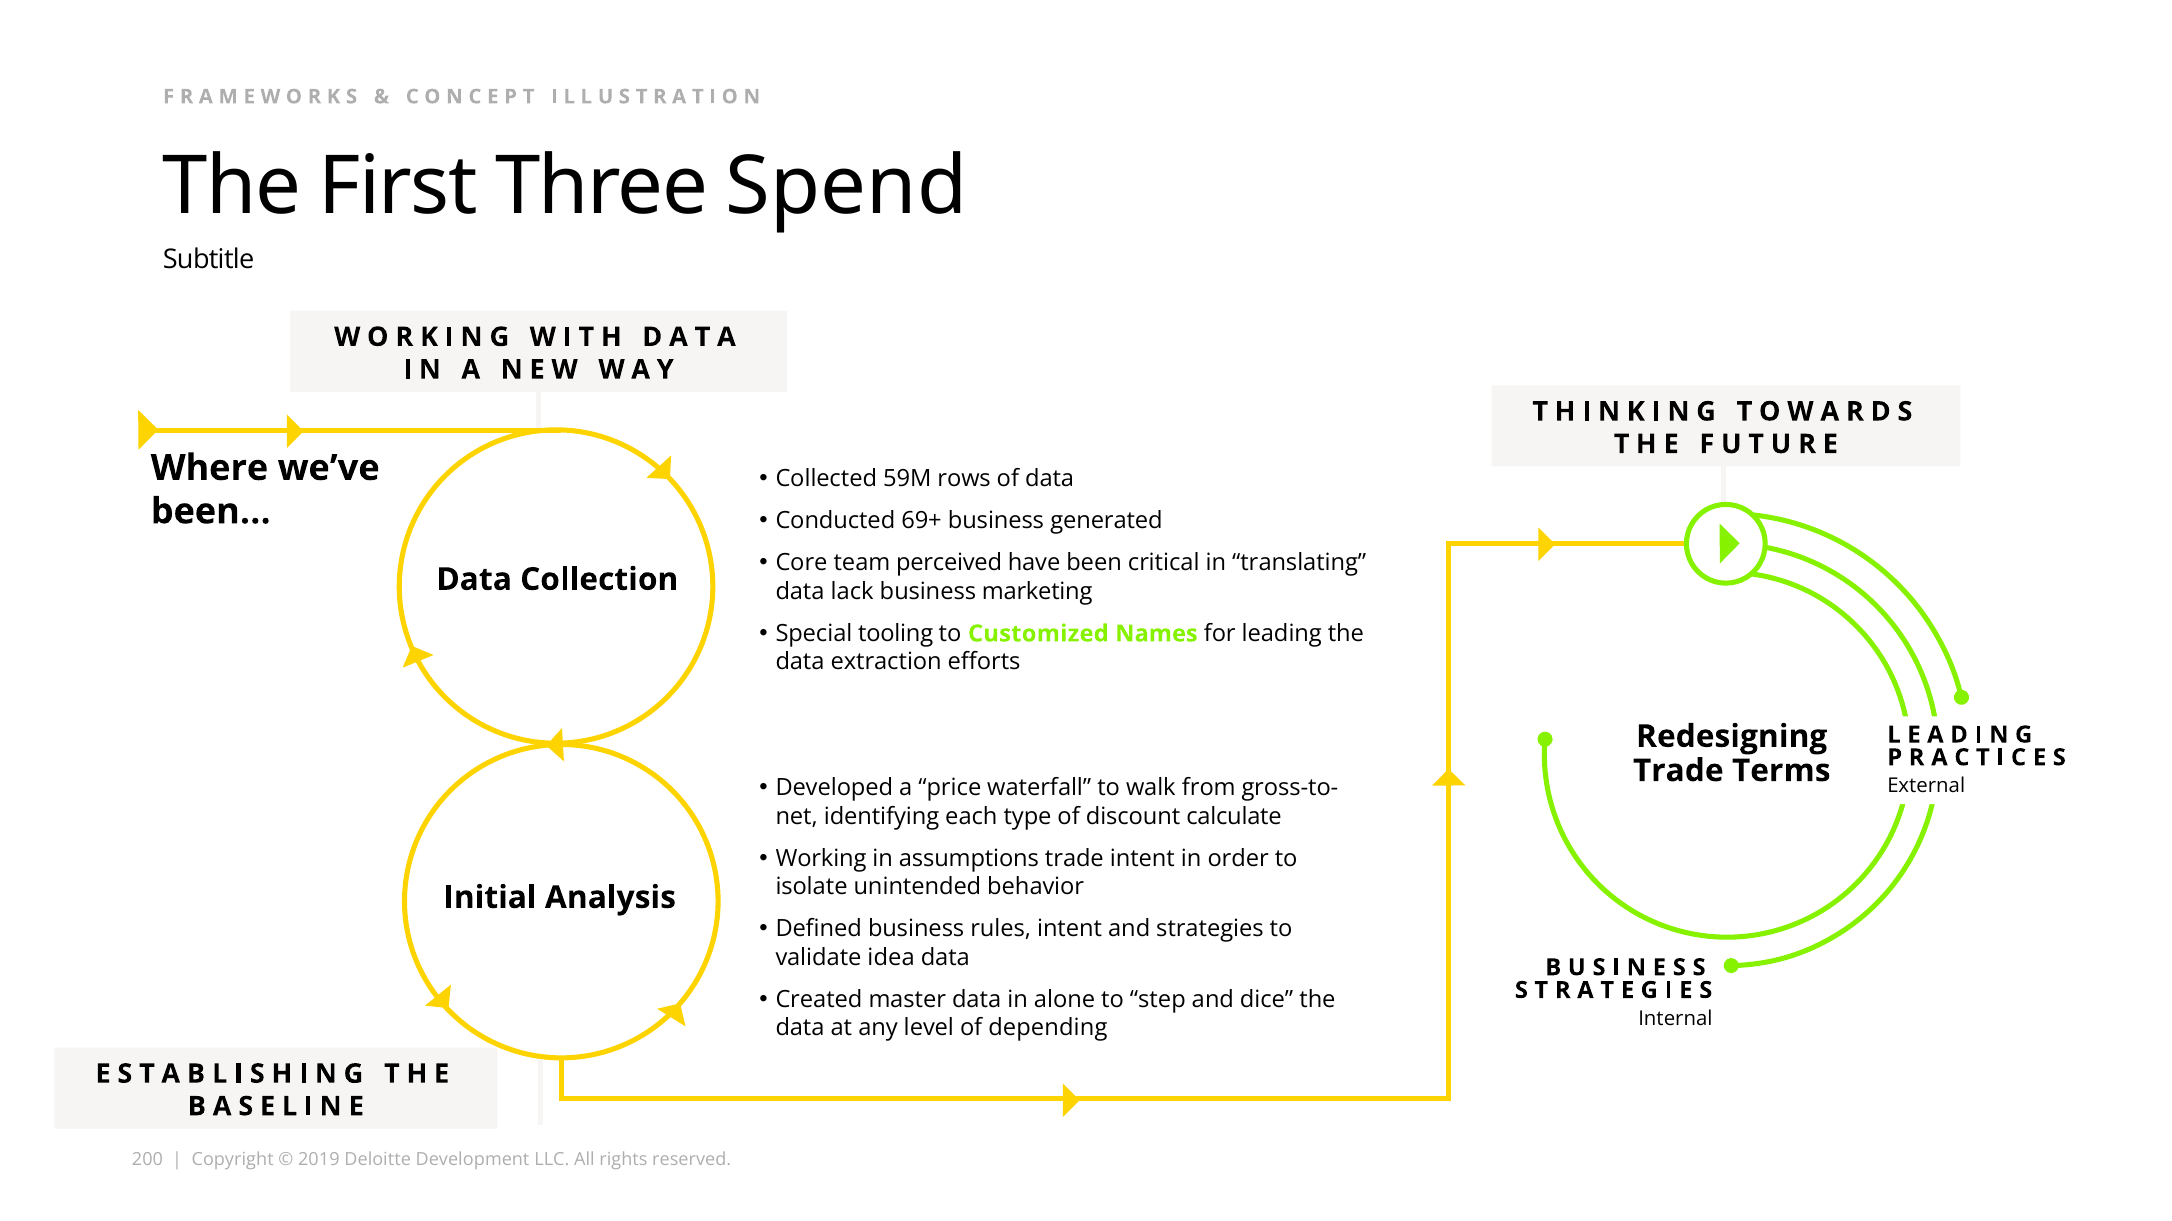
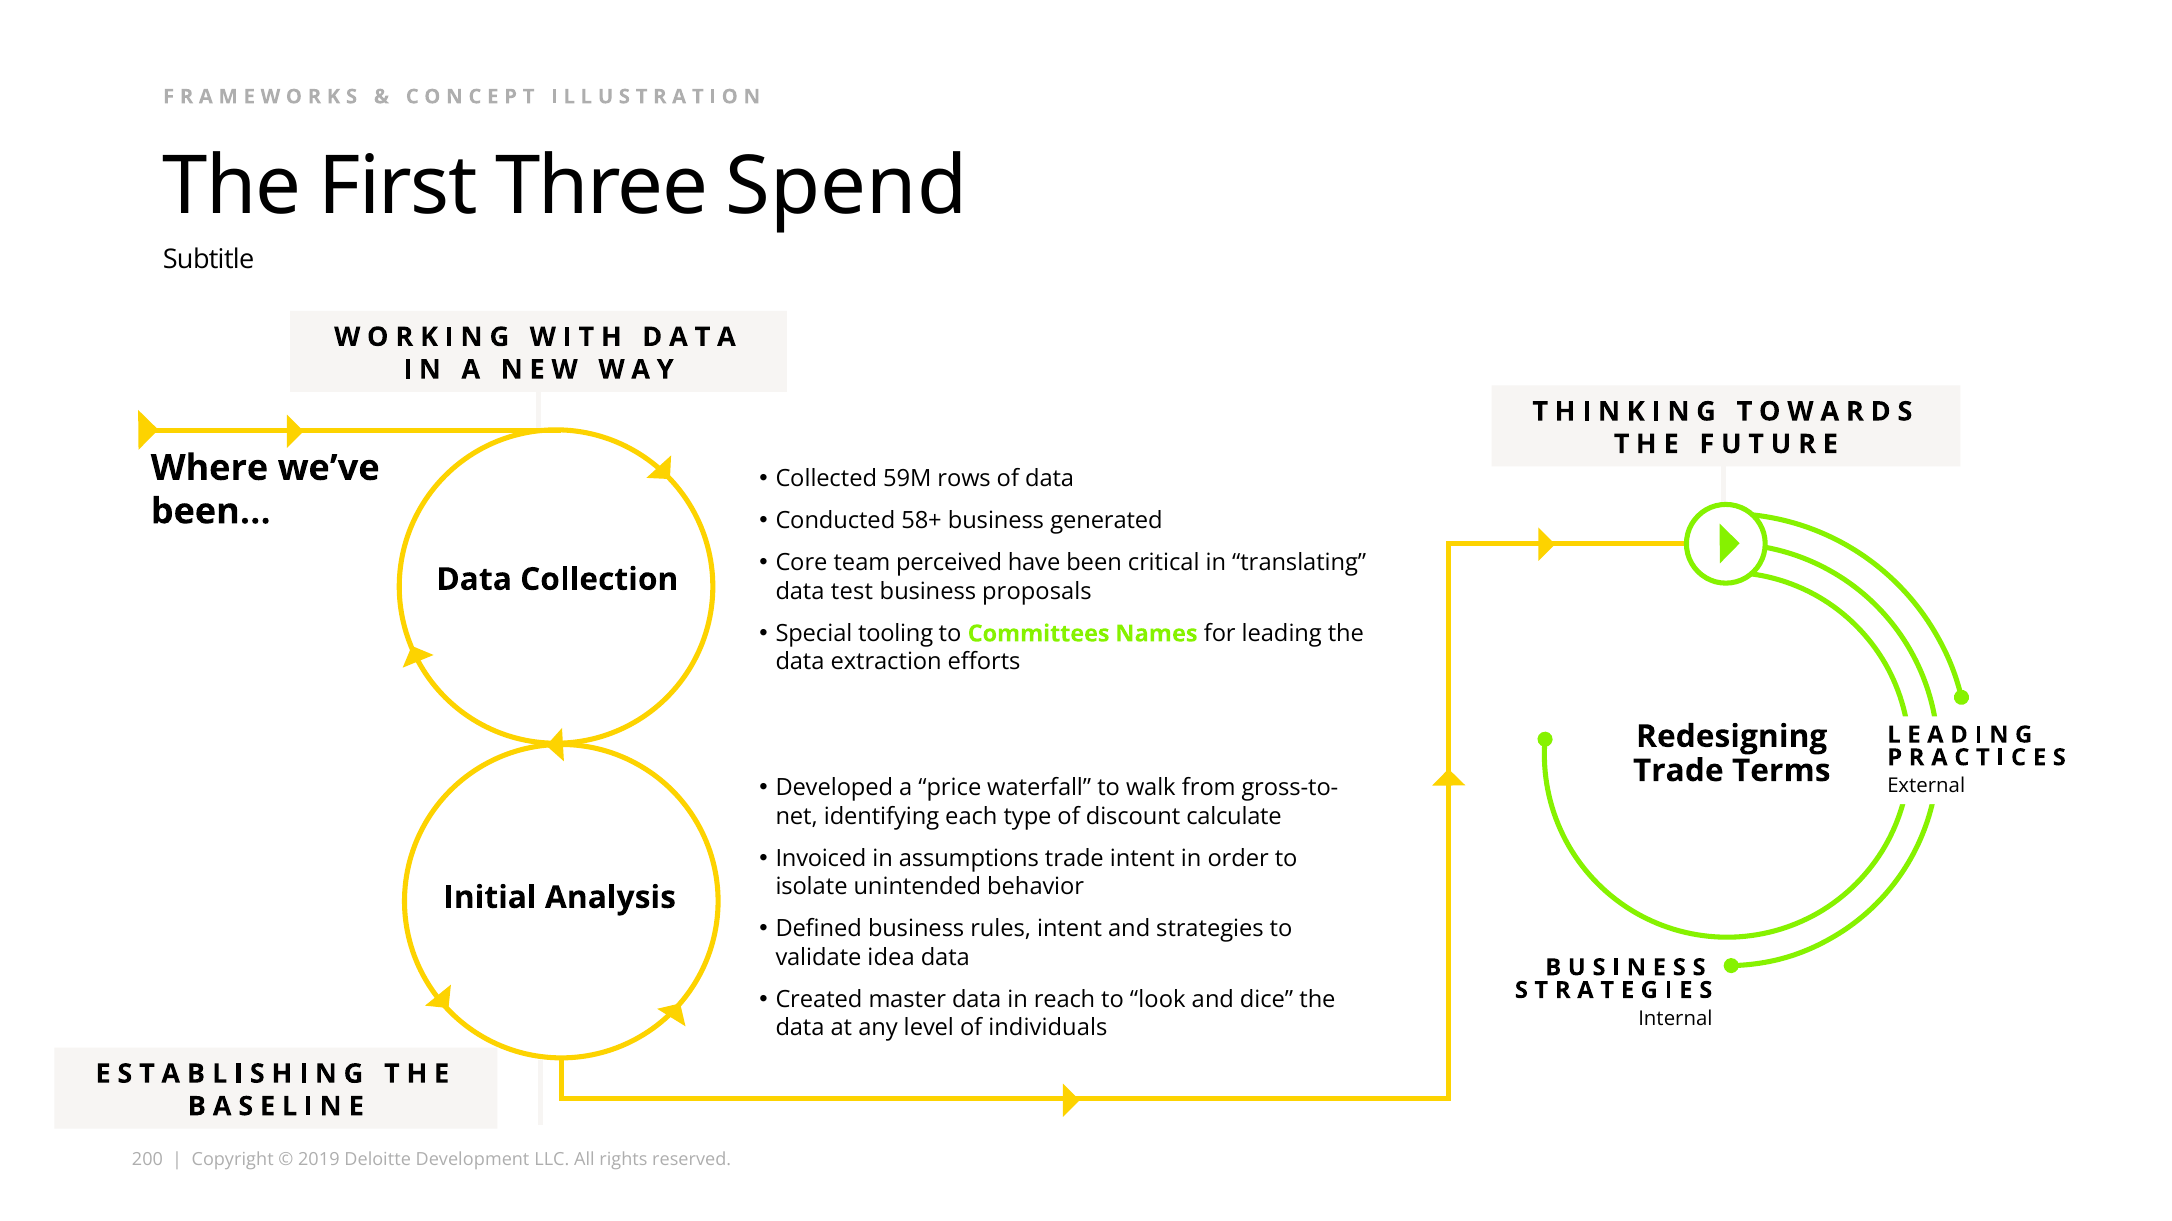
69+: 69+ -> 58+
lack: lack -> test
marketing: marketing -> proposals
Customized: Customized -> Committees
Working: Working -> Invoiced
alone: alone -> reach
step: step -> look
depending: depending -> individuals
